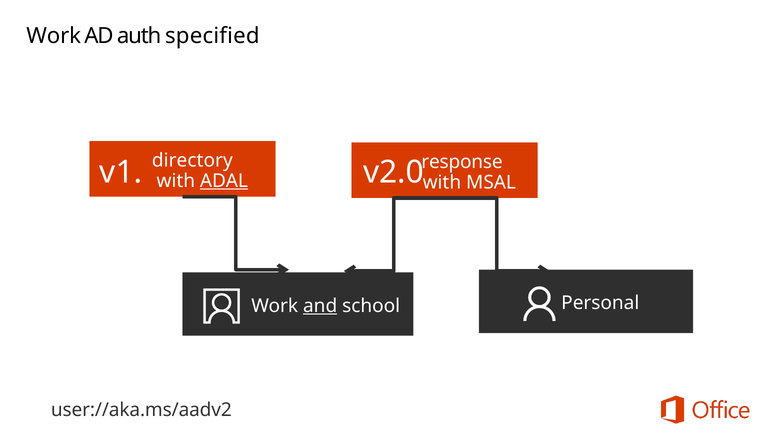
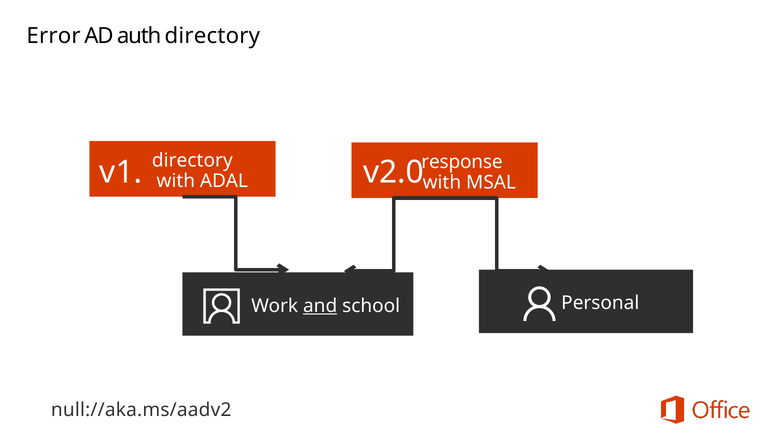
Work at (54, 36): Work -> Error
auth specified: specified -> directory
ADAL underline: present -> none
user://aka.ms/aadv2: user://aka.ms/aadv2 -> null://aka.ms/aadv2
